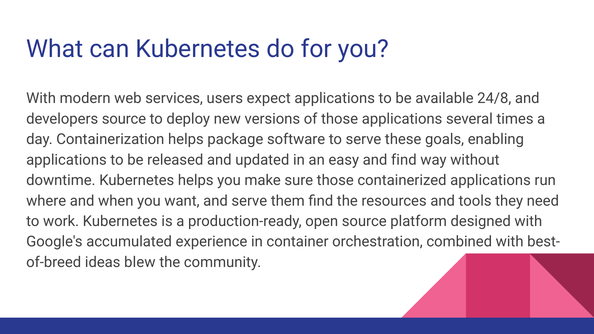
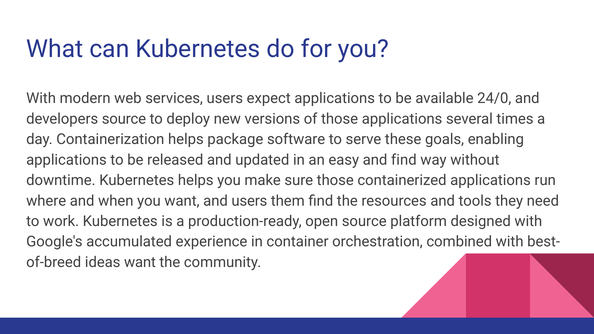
24/8: 24/8 -> 24/0
and serve: serve -> users
ideas blew: blew -> want
